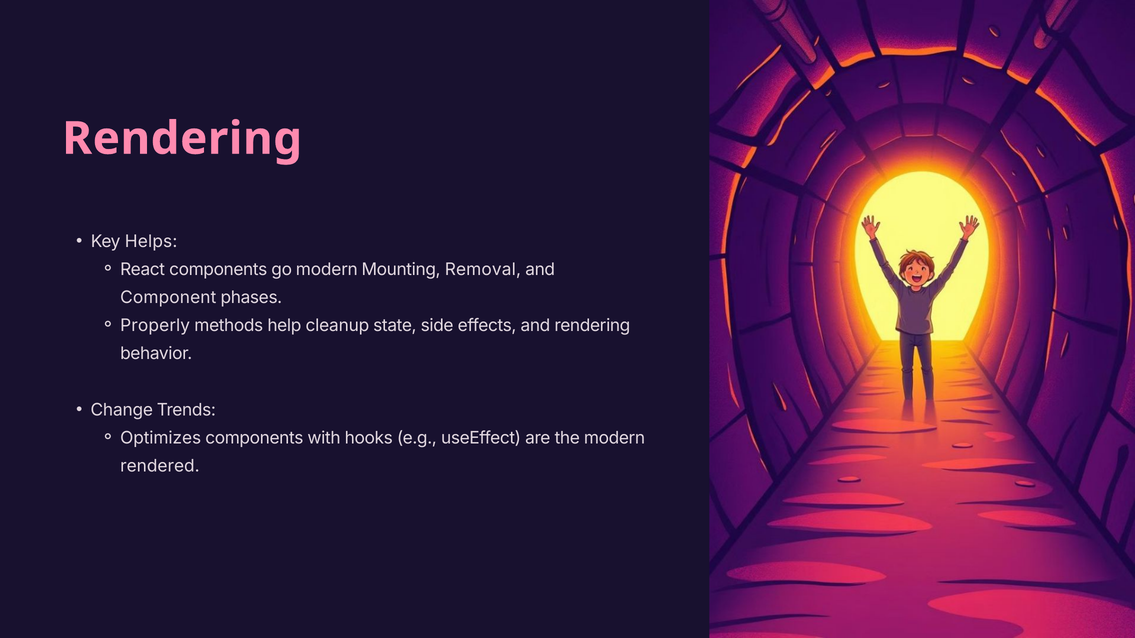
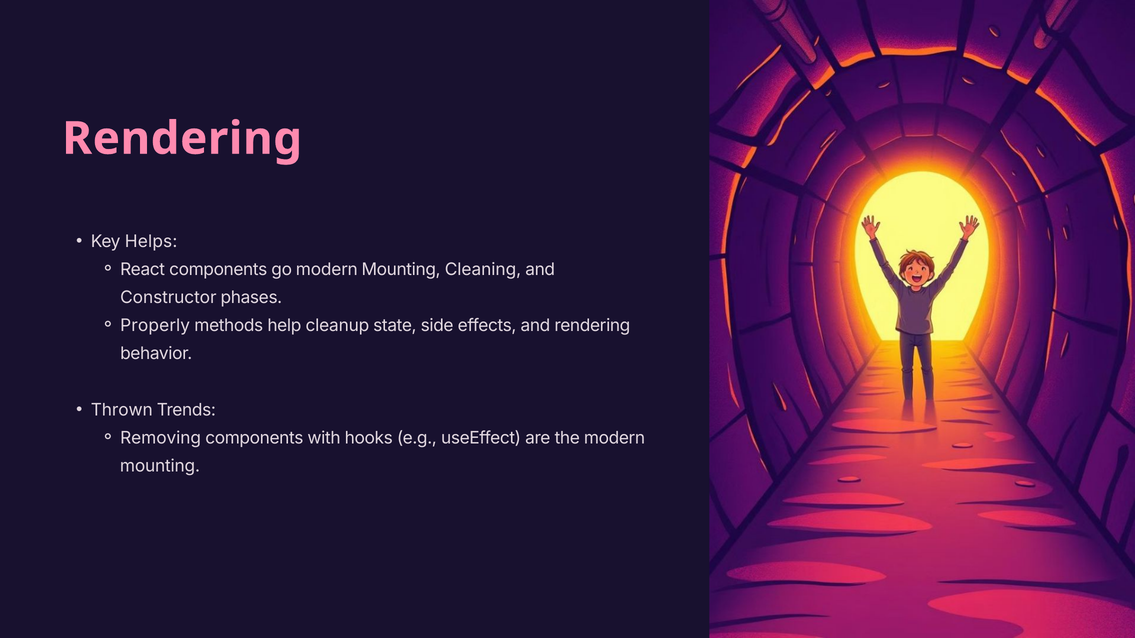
Removal: Removal -> Cleaning
Component: Component -> Constructor
Change: Change -> Thrown
Optimizes: Optimizes -> Removing
rendered at (160, 466): rendered -> mounting
